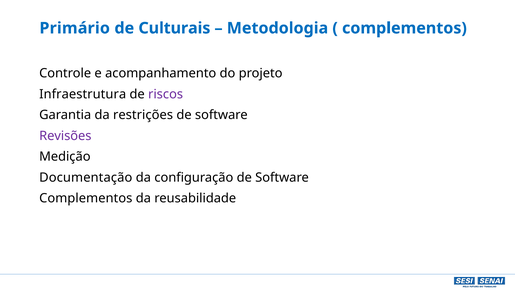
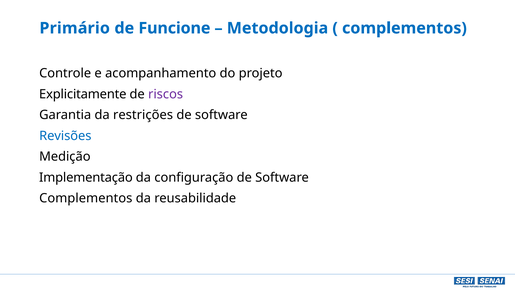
Culturais: Culturais -> Funcione
Infraestrutura: Infraestrutura -> Explicitamente
Revisões colour: purple -> blue
Documentação: Documentação -> Implementação
